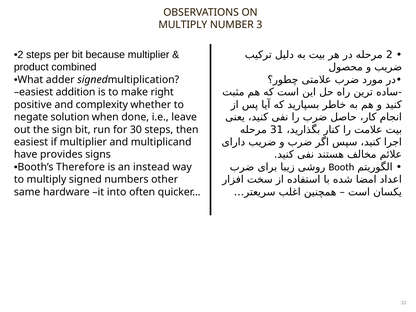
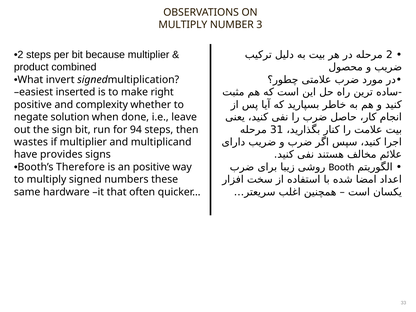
adder: adder -> invert
addition: addition -> inserted
30: 30 -> 94
easiest at (31, 142): easiest -> wastes
an instead: instead -> positive
other: other -> these
into: into -> that
